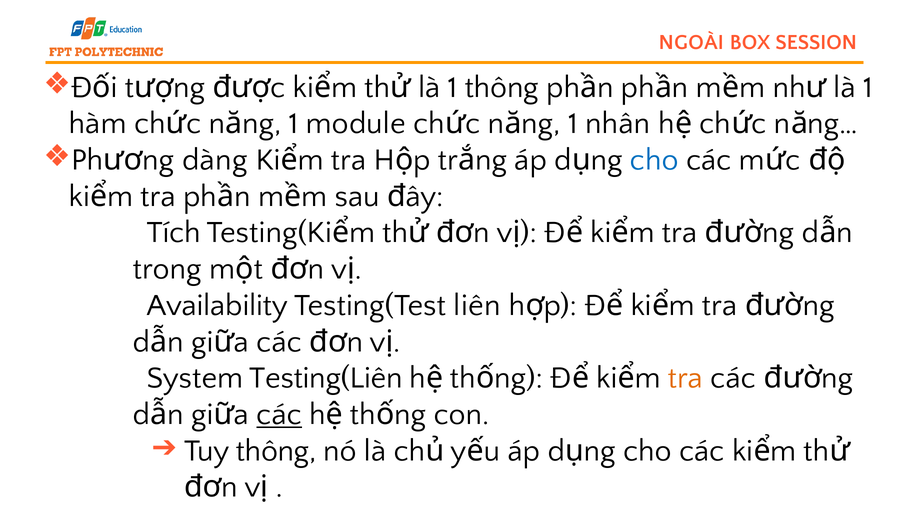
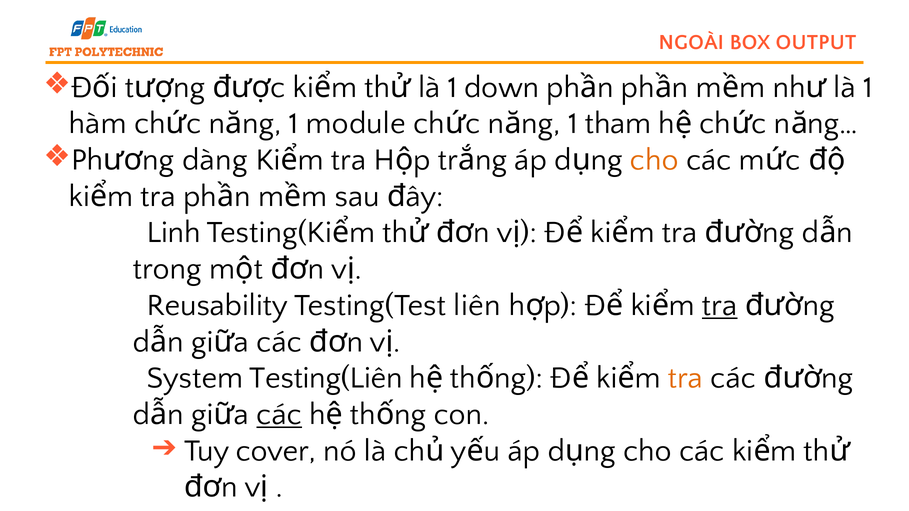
SESSION: SESSION -> OUTPUT
1 thông: thông -> down
nhân: nhân -> tham
cho at (654, 160) colour: blue -> orange
Tích: Tích -> Linh
Availability: Availability -> Reusability
tra at (720, 305) underline: none -> present
Tuy thông: thông -> cover
